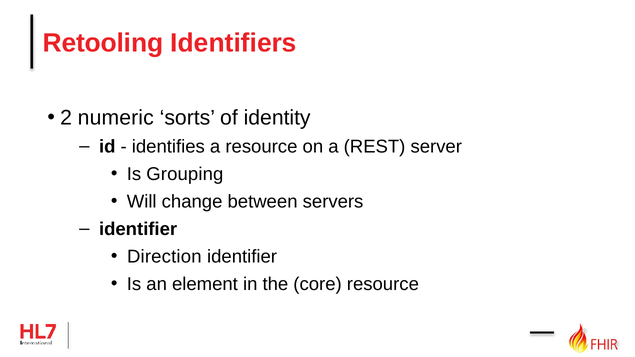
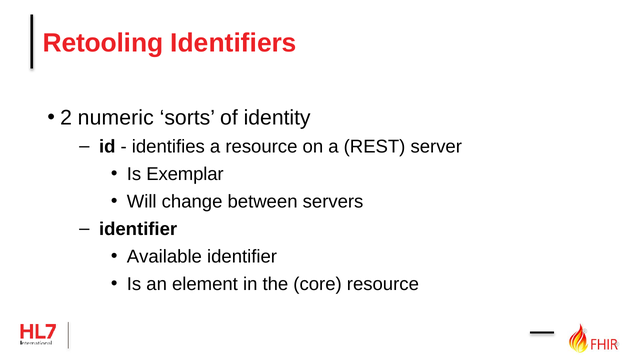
Grouping: Grouping -> Exemplar
Direction: Direction -> Available
